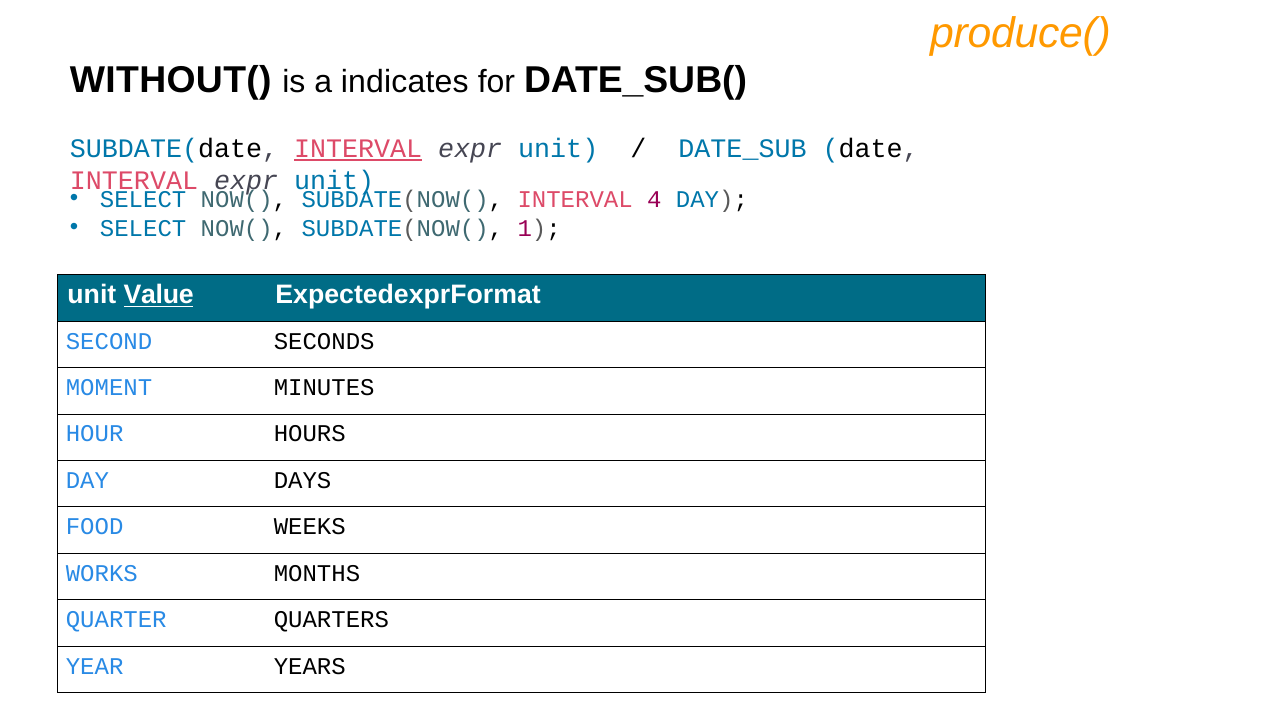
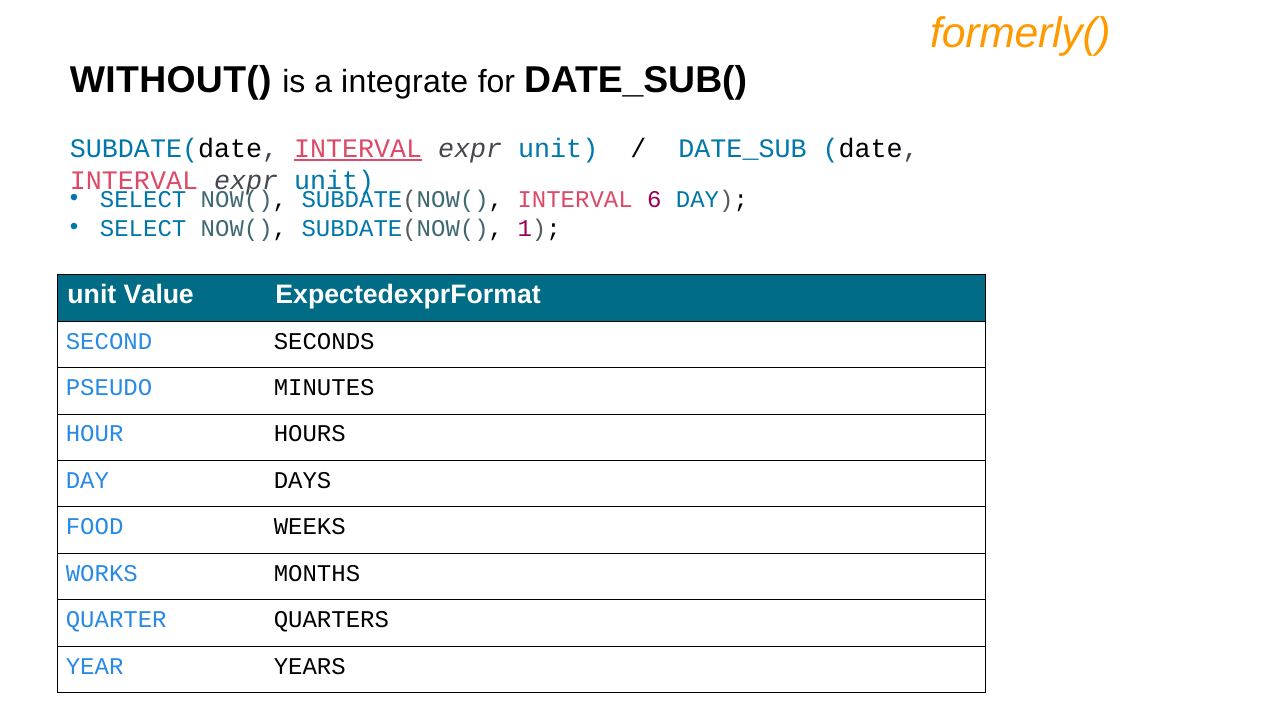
produce(: produce( -> formerly(
indicates: indicates -> integrate
4: 4 -> 6
Value underline: present -> none
MOMENT: MOMENT -> PSEUDO
